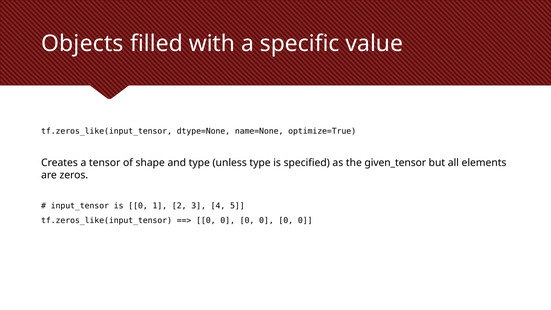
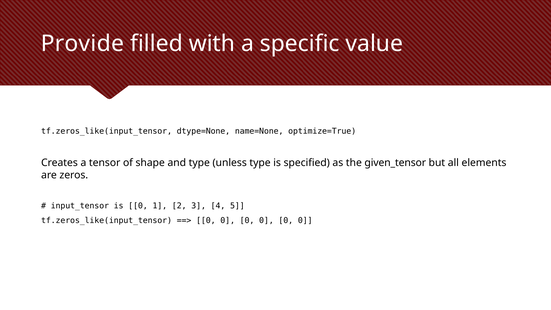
Objects: Objects -> Provide
